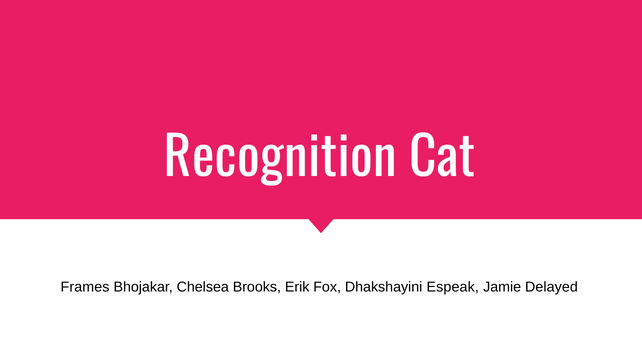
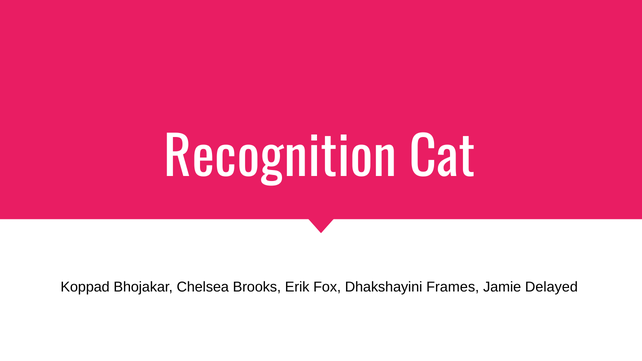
Frames: Frames -> Koppad
Espeak: Espeak -> Frames
